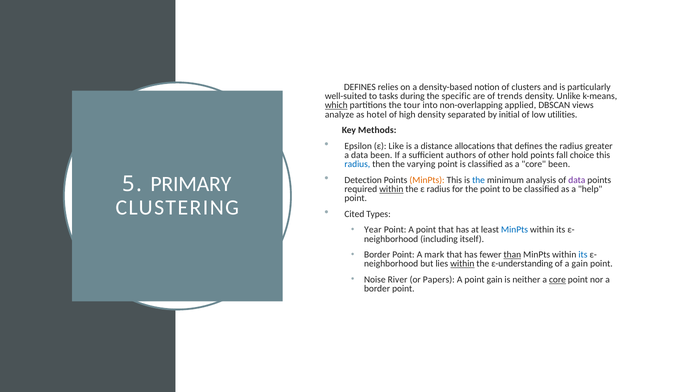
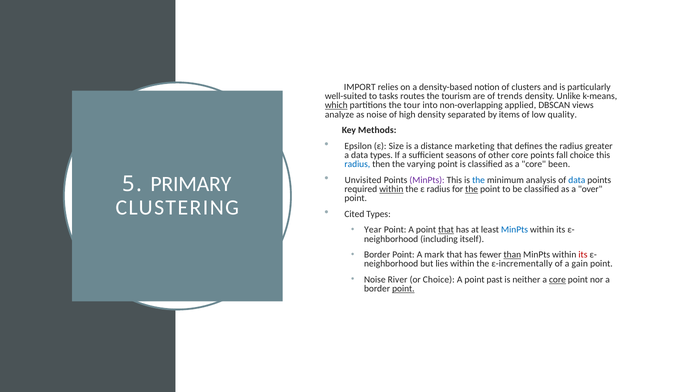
DEFINES at (360, 87): DEFINES -> IMPORT
during: during -> routes
specific: specific -> tourism
as hotel: hotel -> noise
initial: initial -> items
utilities: utilities -> quality
Like: Like -> Size
allocations: allocations -> marketing
data been: been -> types
authors: authors -> seasons
other hold: hold -> core
Detection: Detection -> Unvisited
MinPts at (427, 180) colour: orange -> purple
data at (577, 180) colour: purple -> blue
the at (472, 189) underline: none -> present
help: help -> over
that at (446, 230) underline: none -> present
its at (583, 255) colour: blue -> red
within at (462, 264) underline: present -> none
ε-understanding: ε-understanding -> ε-incrementally
or Papers: Papers -> Choice
point gain: gain -> past
point at (403, 289) underline: none -> present
